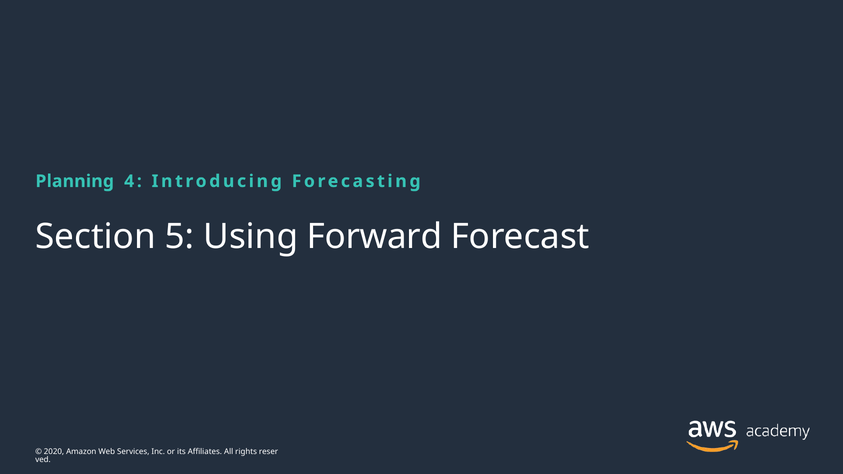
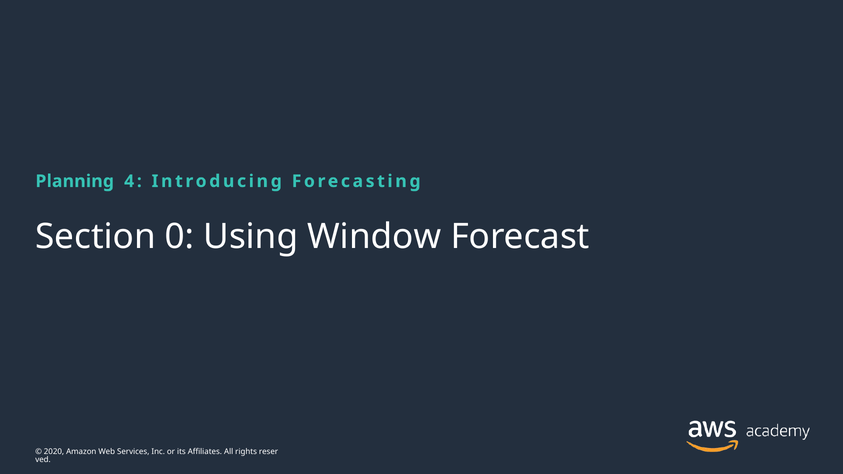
5: 5 -> 0
Forward: Forward -> Window
